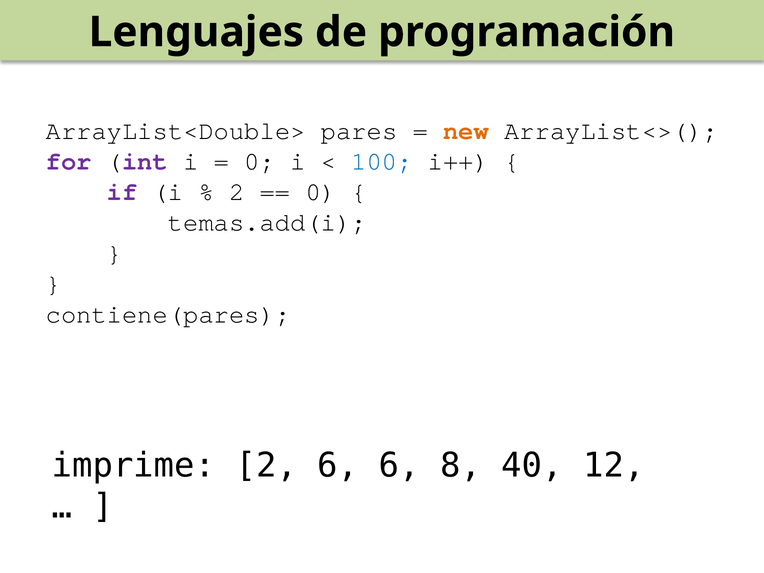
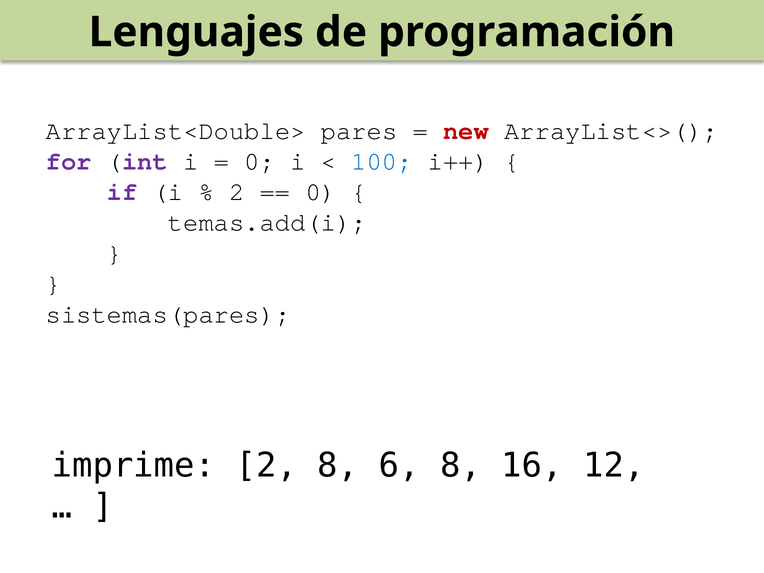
new colour: orange -> red
contiene(pares: contiene(pares -> sistemas(pares
2 6: 6 -> 8
40: 40 -> 16
